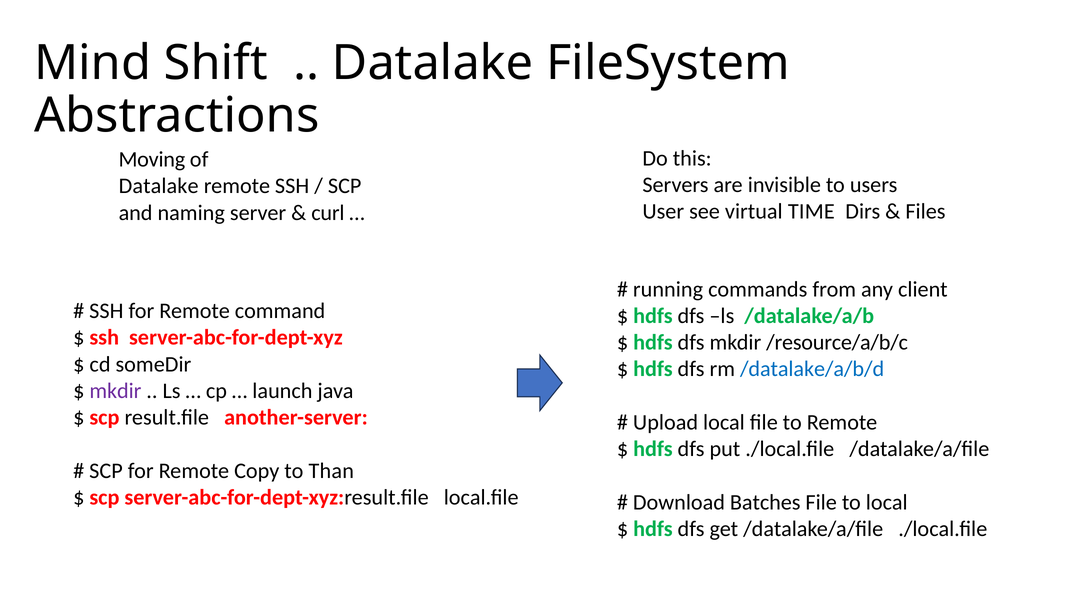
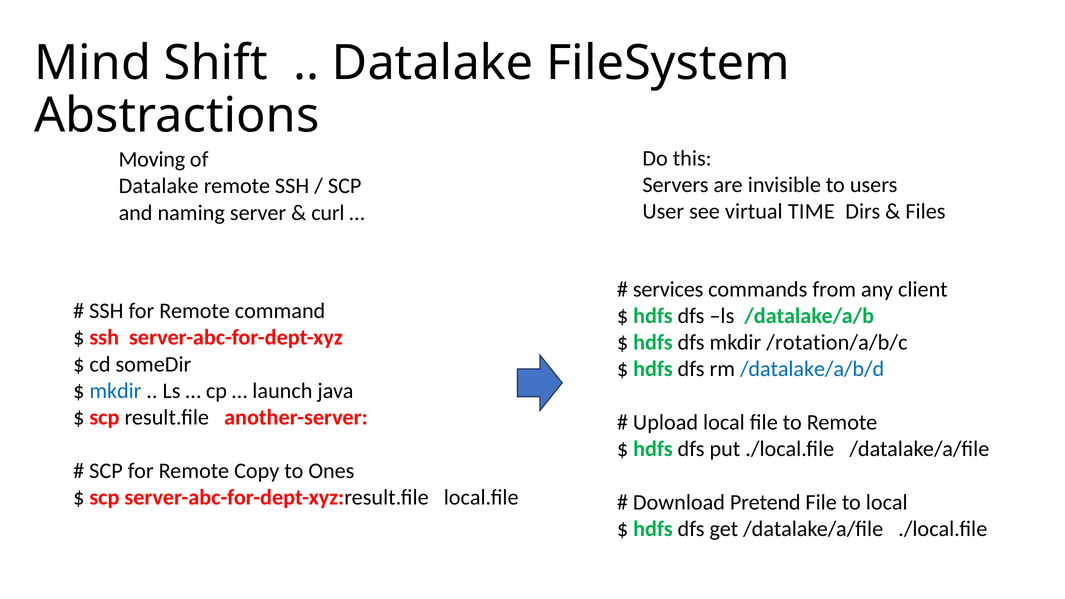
running: running -> services
/resource/a/b/c: /resource/a/b/c -> /rotation/a/b/c
mkdir at (115, 391) colour: purple -> blue
Than: Than -> Ones
Batches: Batches -> Pretend
